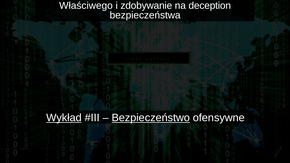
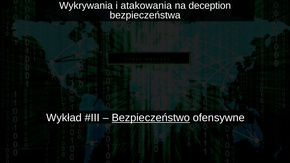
Właściwego: Właściwego -> Wykrywania
zdobywanie: zdobywanie -> atakowania
Wykład underline: present -> none
